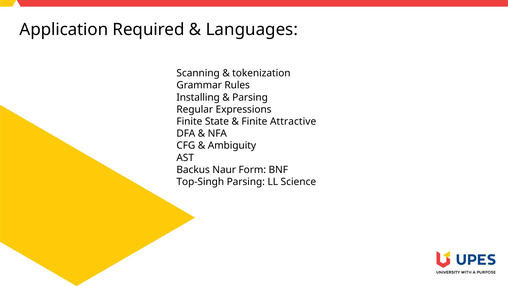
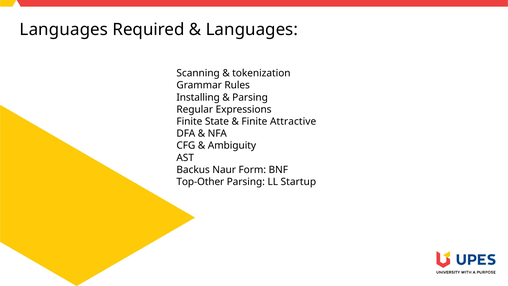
Application at (64, 30): Application -> Languages
Top-Singh: Top-Singh -> Top-Other
Science: Science -> Startup
